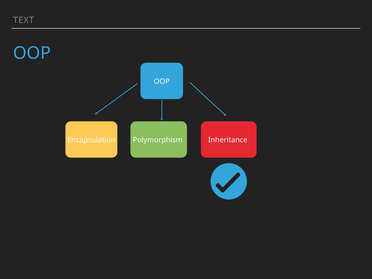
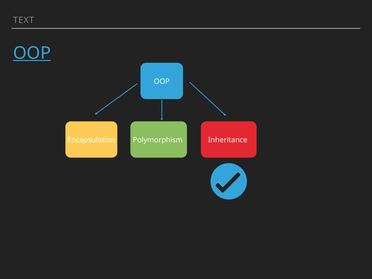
OOP at (32, 53) underline: none -> present
